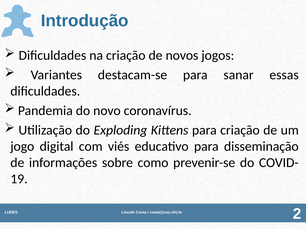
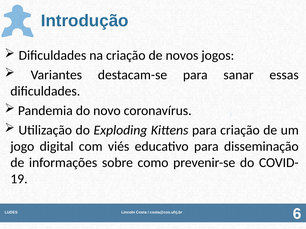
2: 2 -> 6
